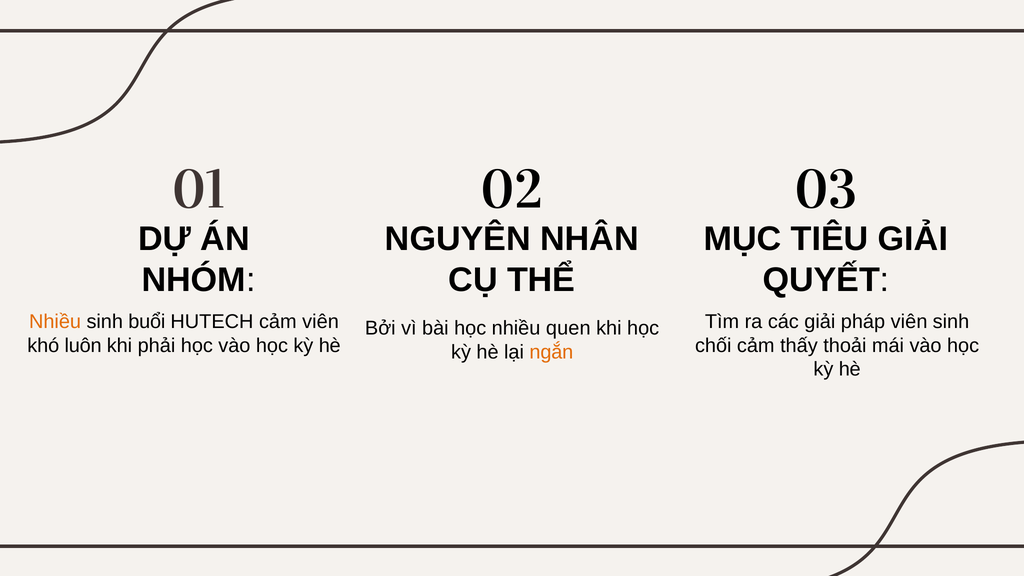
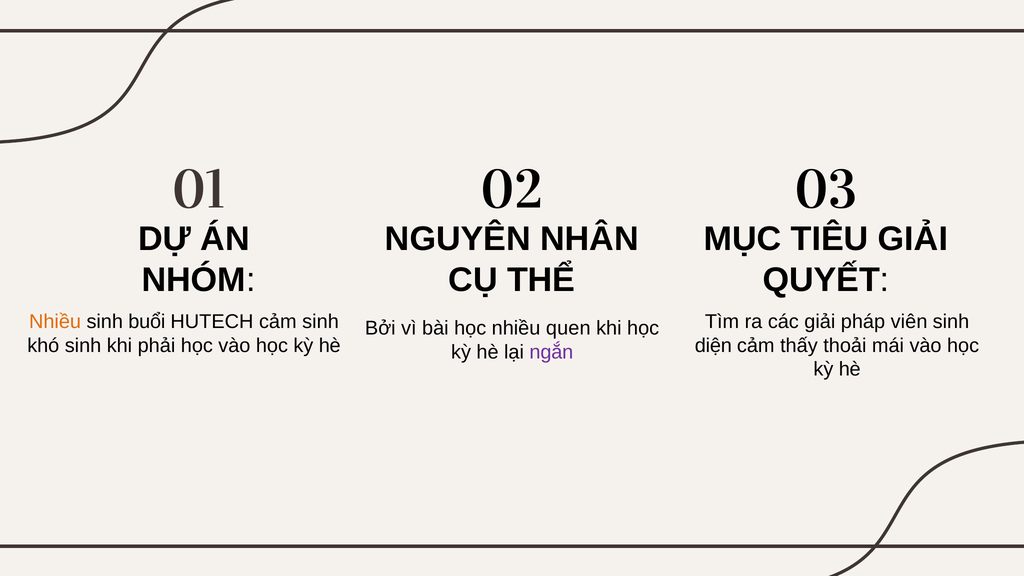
cảm viên: viên -> sinh
khó luôn: luôn -> sinh
chối: chối -> diện
ngắn colour: orange -> purple
